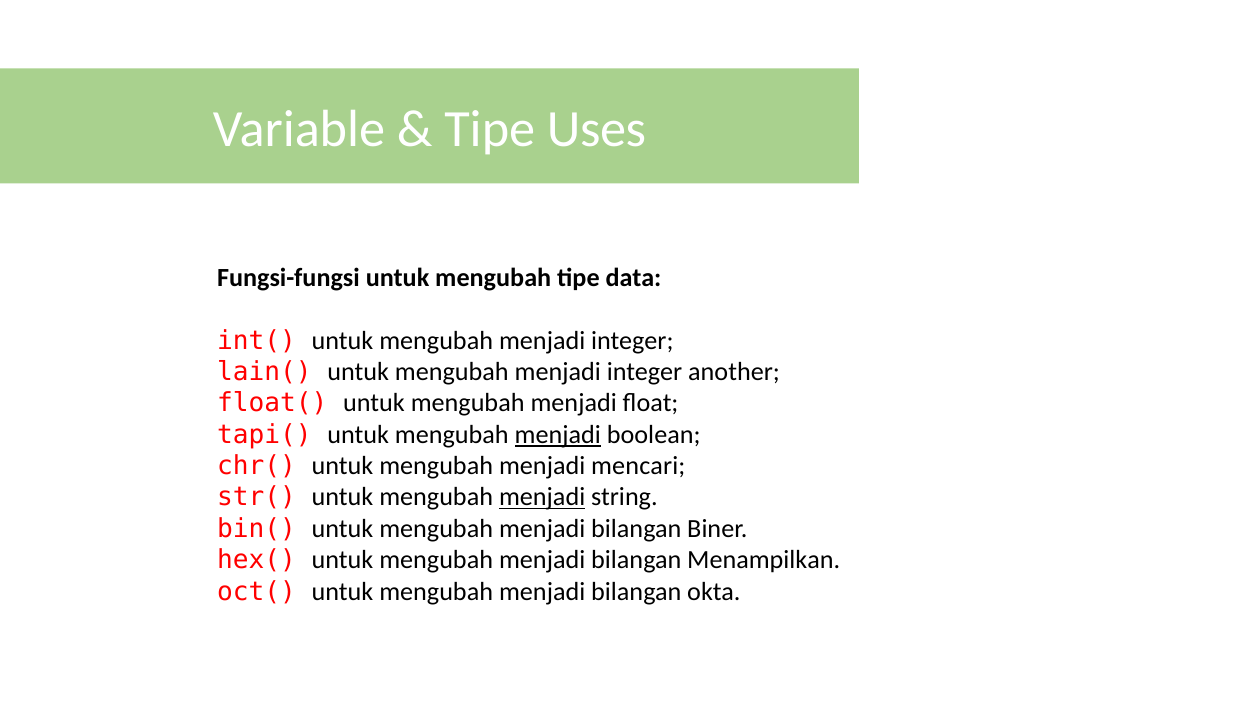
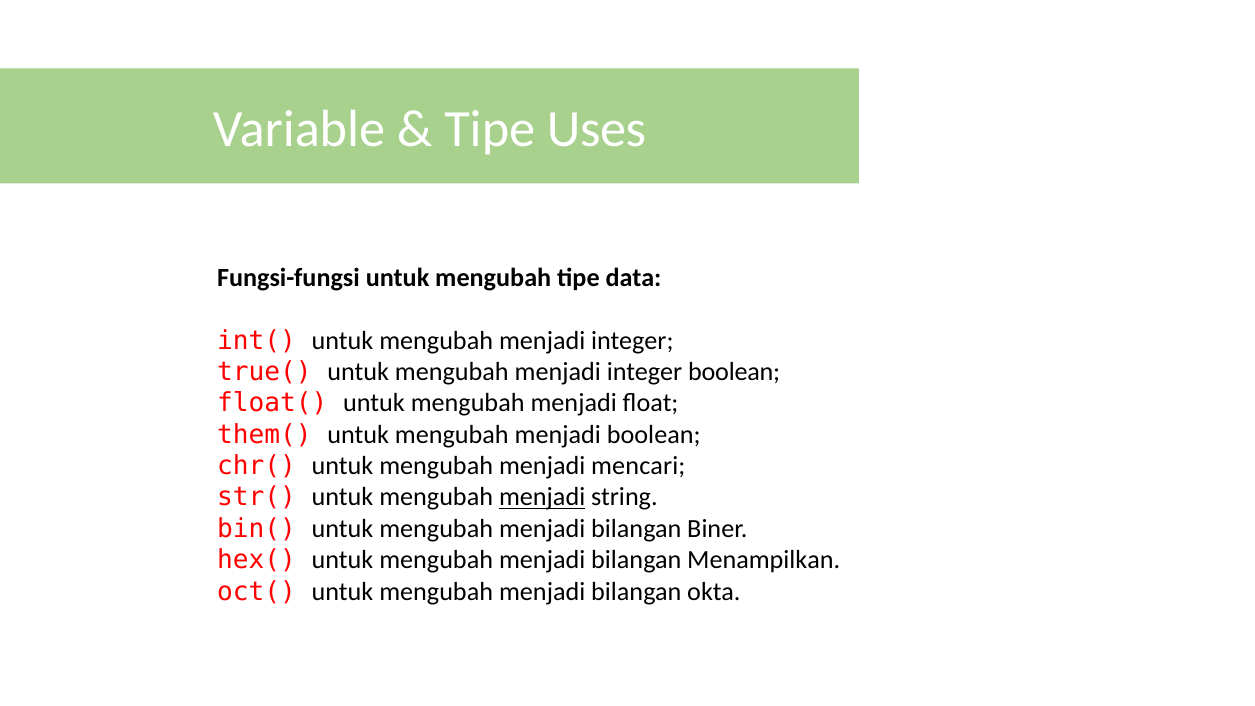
lain(: lain( -> true(
integer another: another -> boolean
tapi(: tapi( -> them(
menjadi at (558, 435) underline: present -> none
